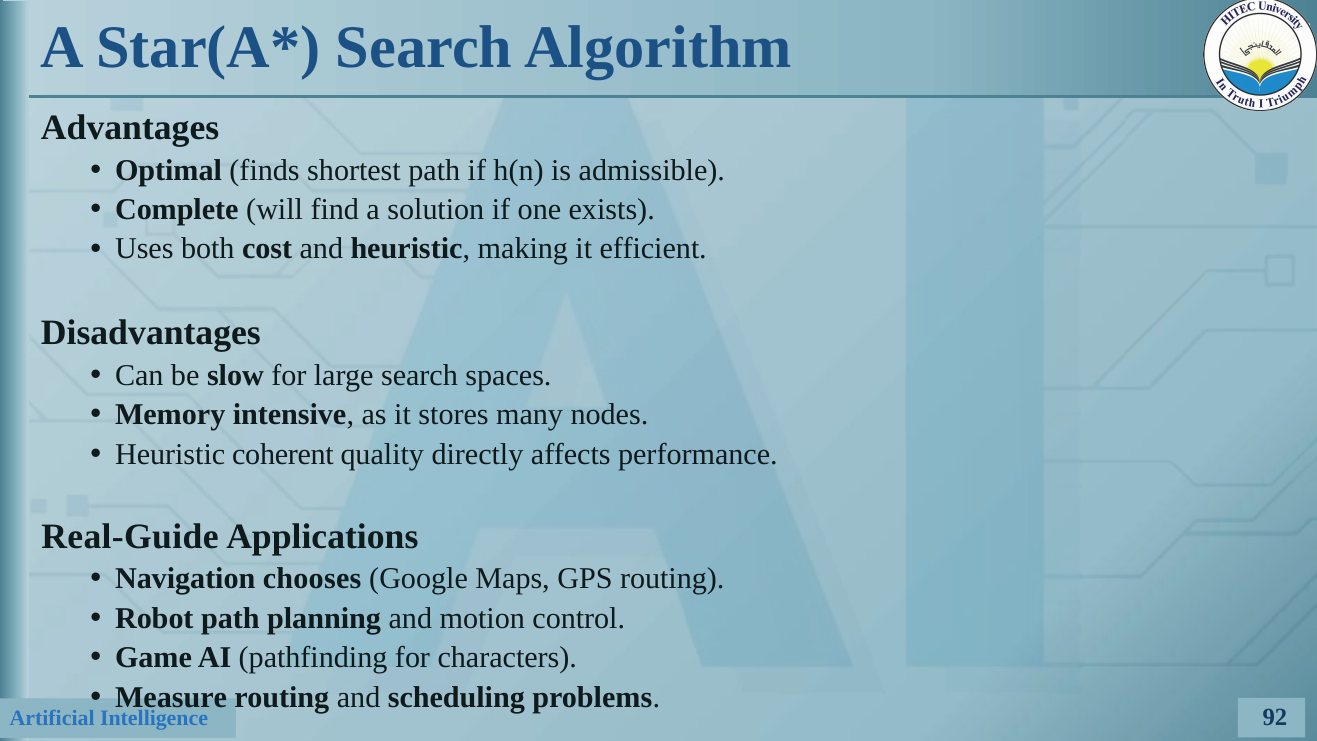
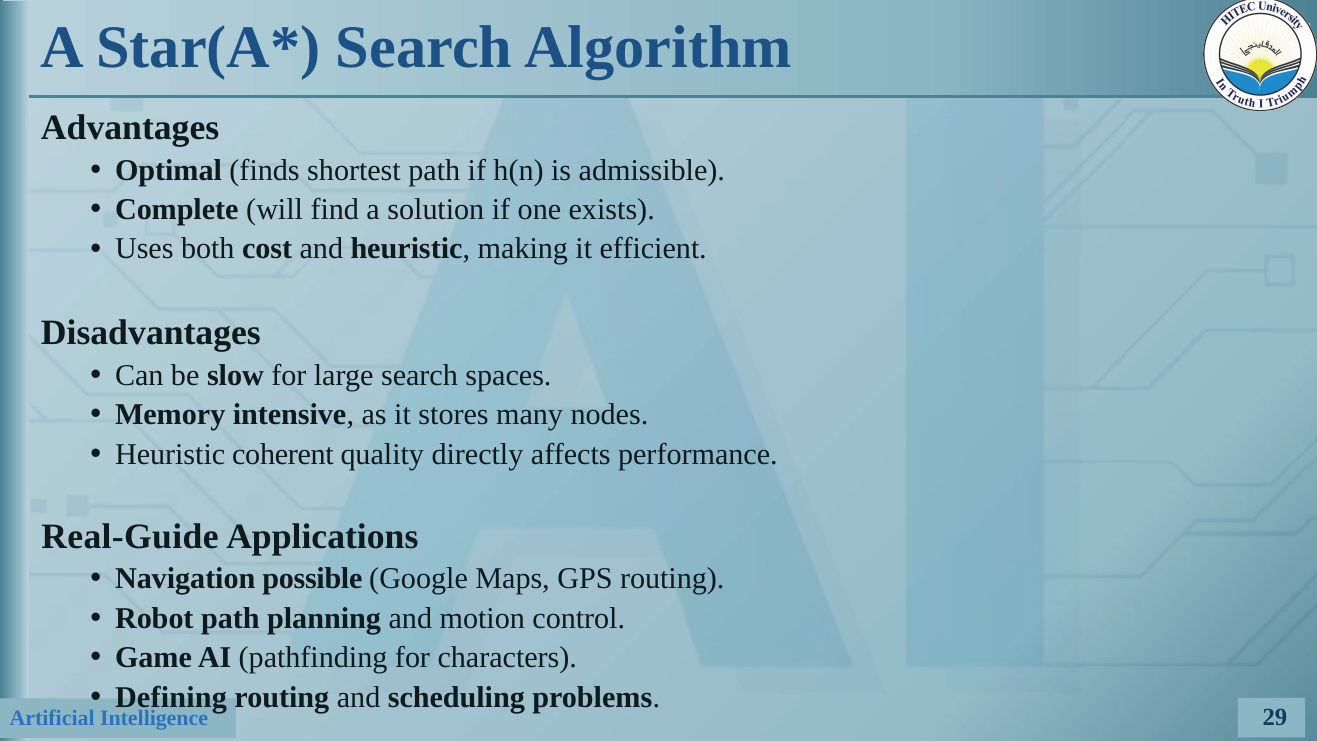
chooses: chooses -> possible
Measure: Measure -> Defining
92: 92 -> 29
